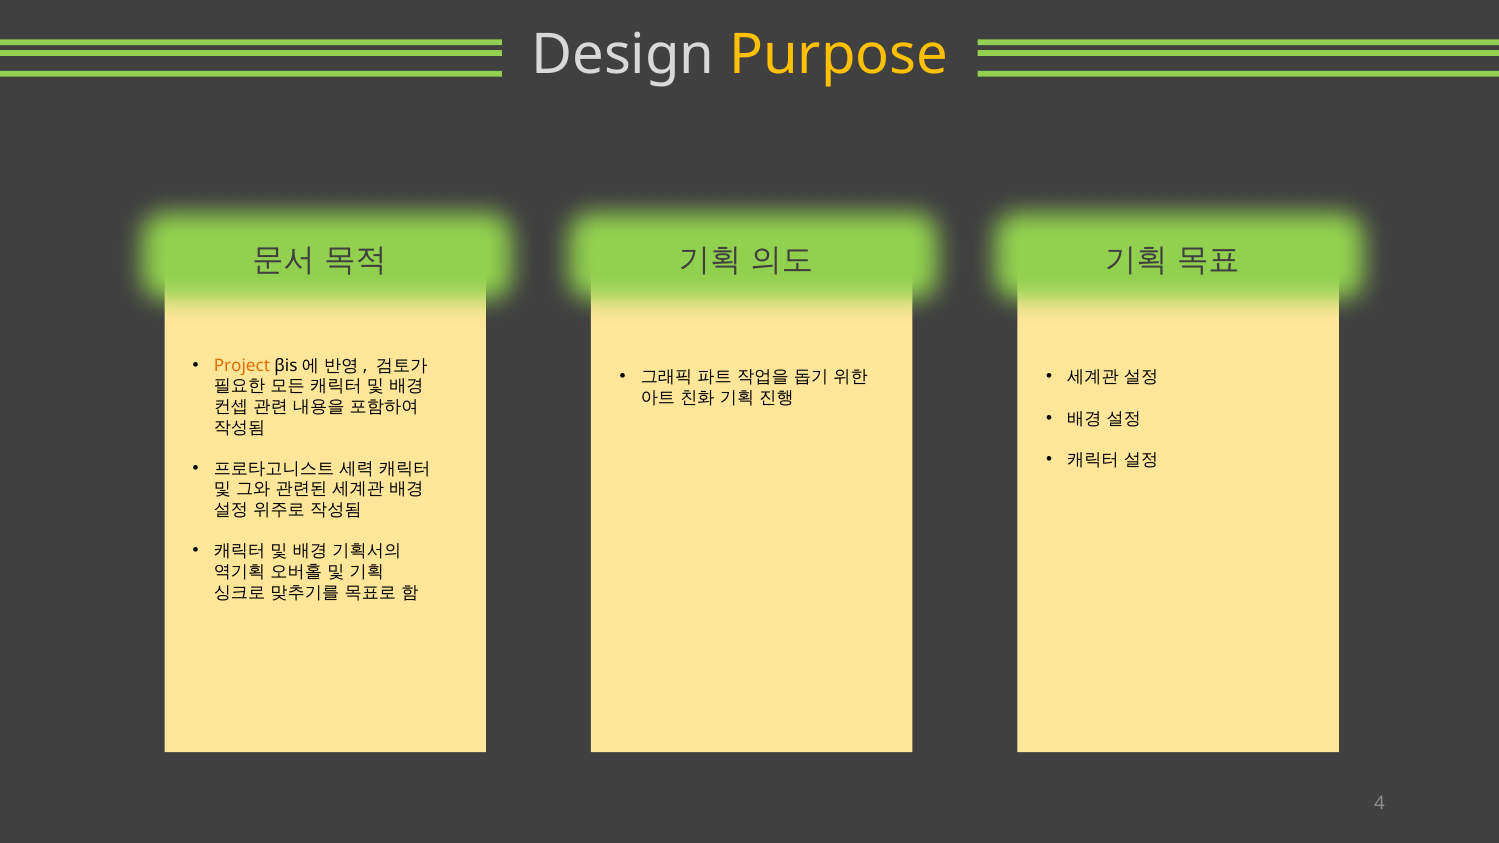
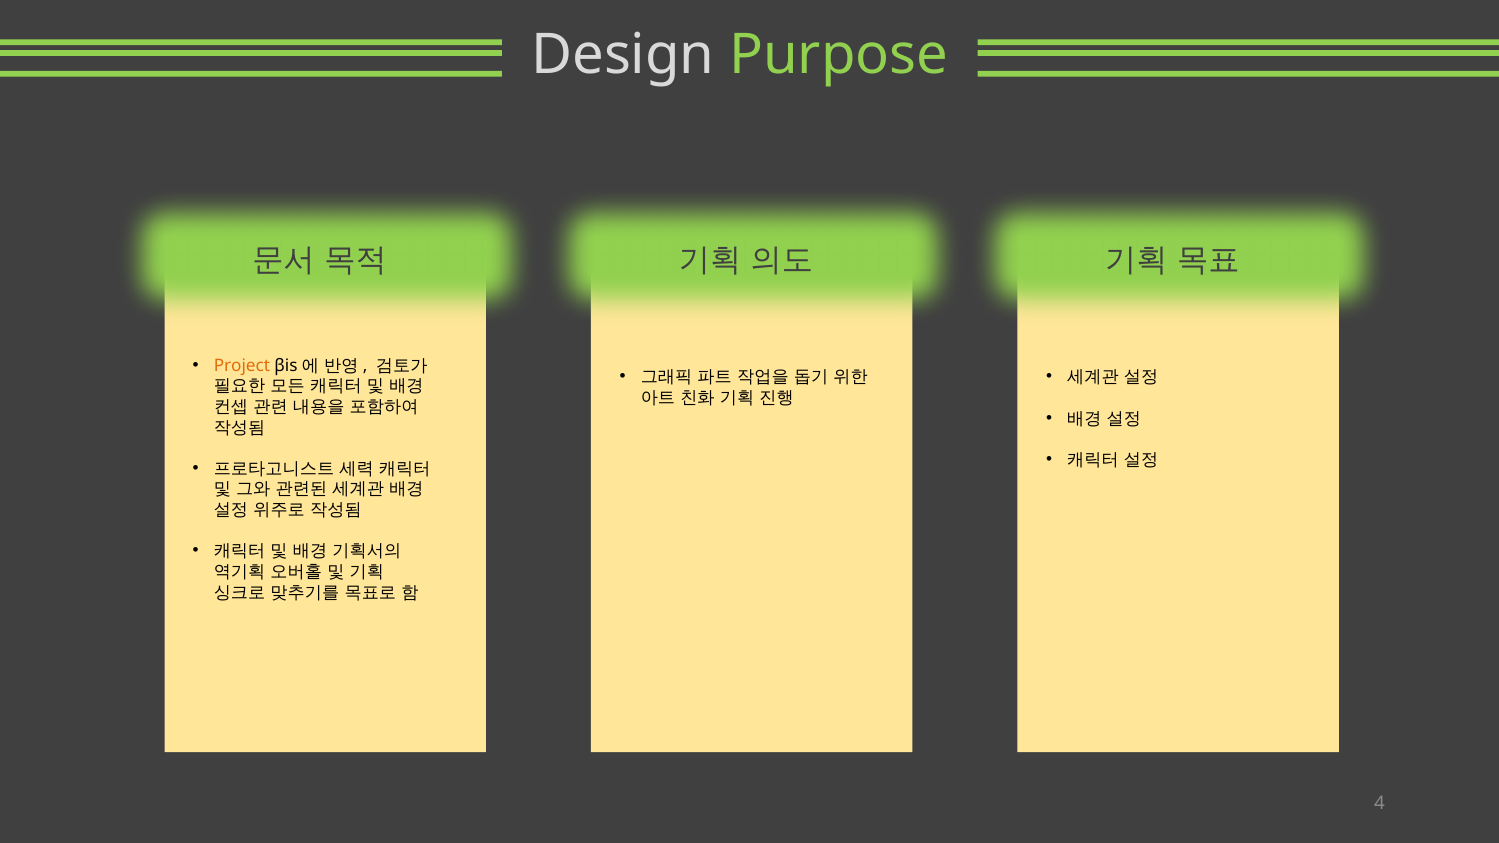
Purpose colour: yellow -> light green
